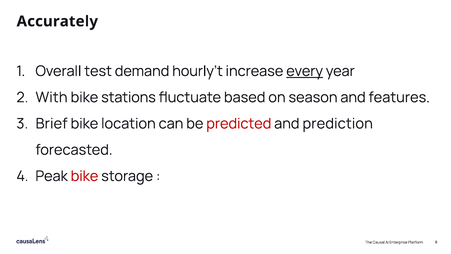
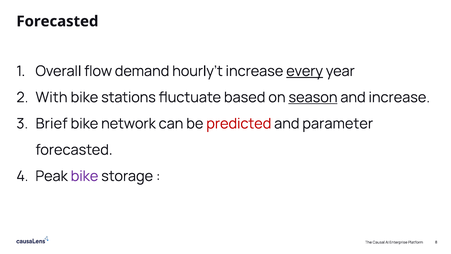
Accurately at (57, 21): Accurately -> Forecasted
test: test -> flow
season underline: none -> present
and features: features -> increase
location: location -> network
prediction: prediction -> parameter
bike at (85, 176) colour: red -> purple
